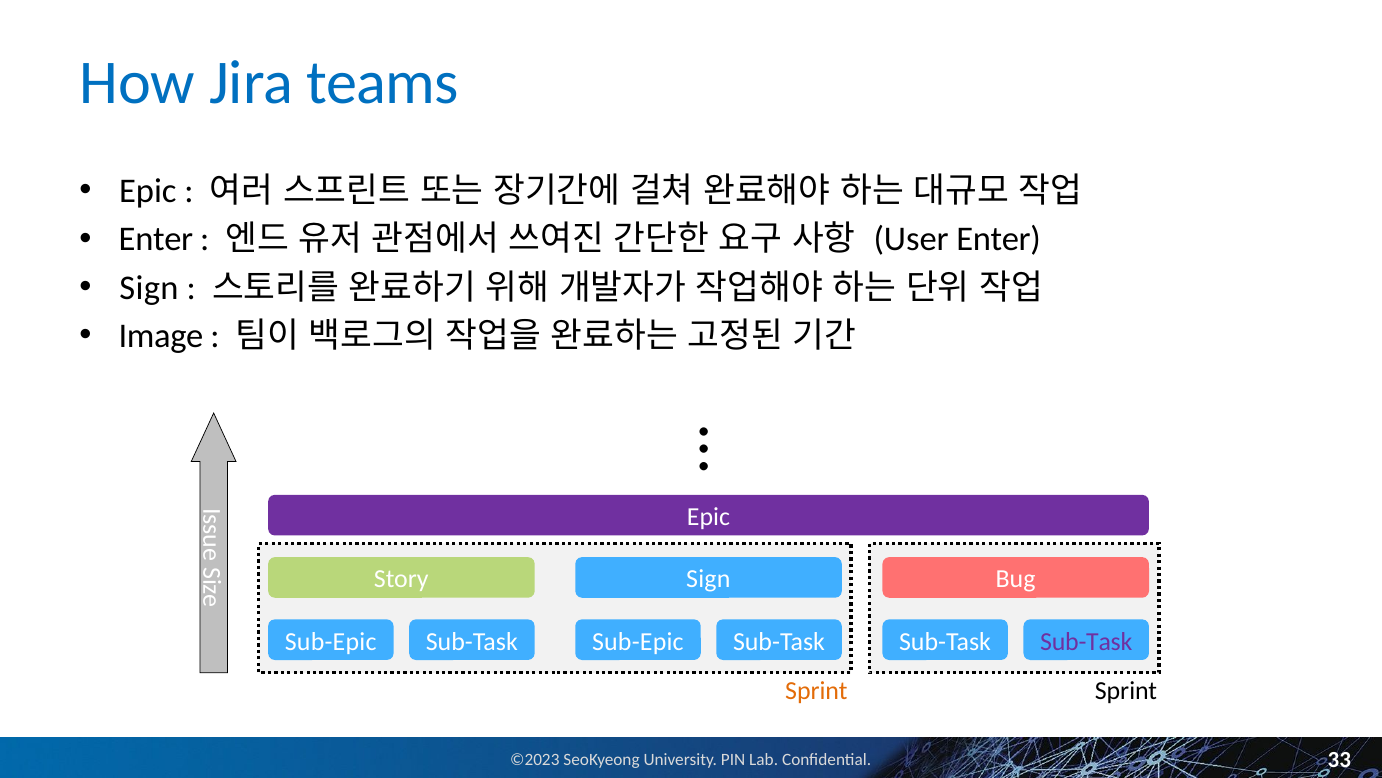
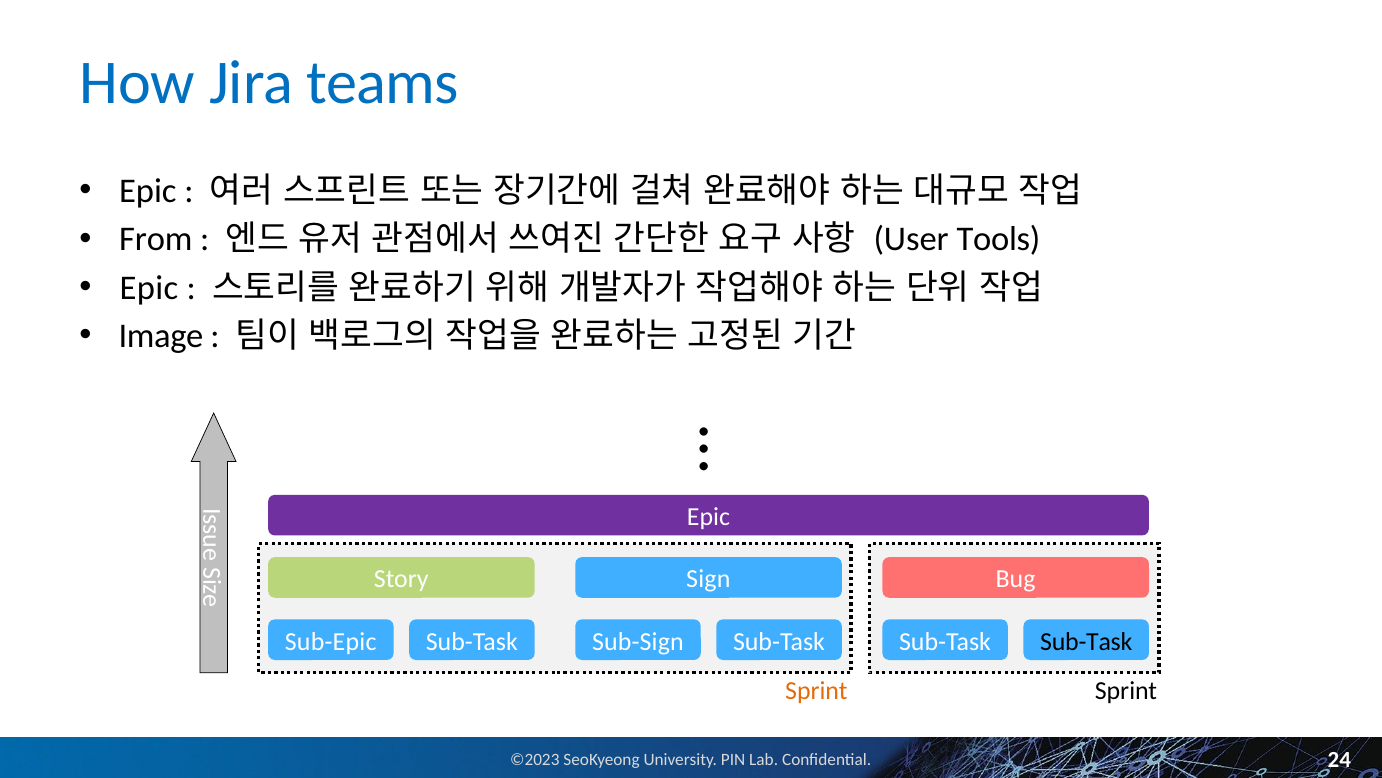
Enter at (156, 239): Enter -> From
User Enter: Enter -> Tools
Sign at (149, 288): Sign -> Epic
Sub-Task Sub-Epic: Sub-Epic -> Sub-Sign
Sub-Task at (1086, 641) colour: purple -> black
33: 33 -> 24
